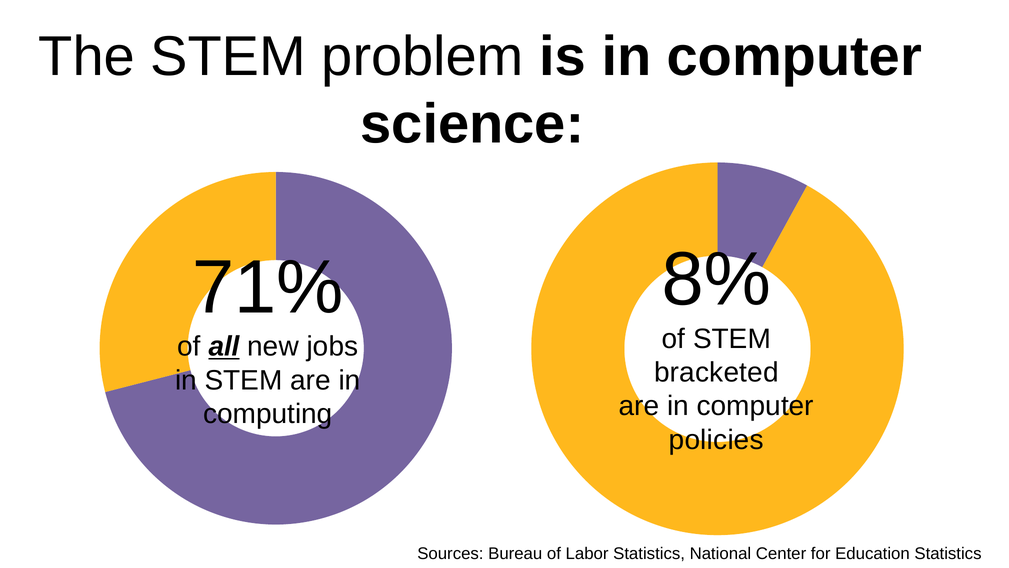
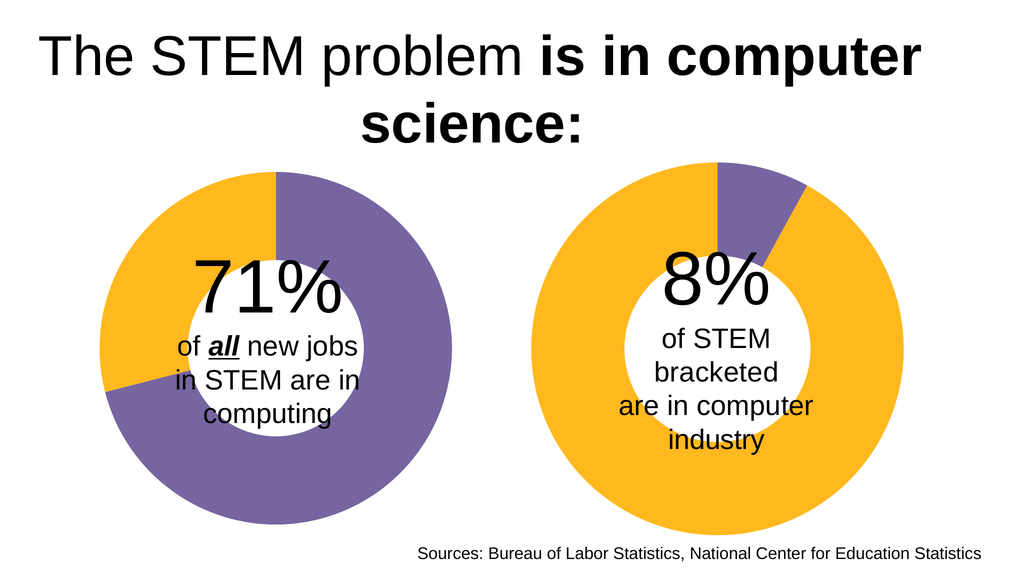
policies: policies -> industry
